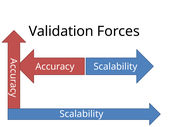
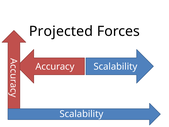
Validation: Validation -> Projected
